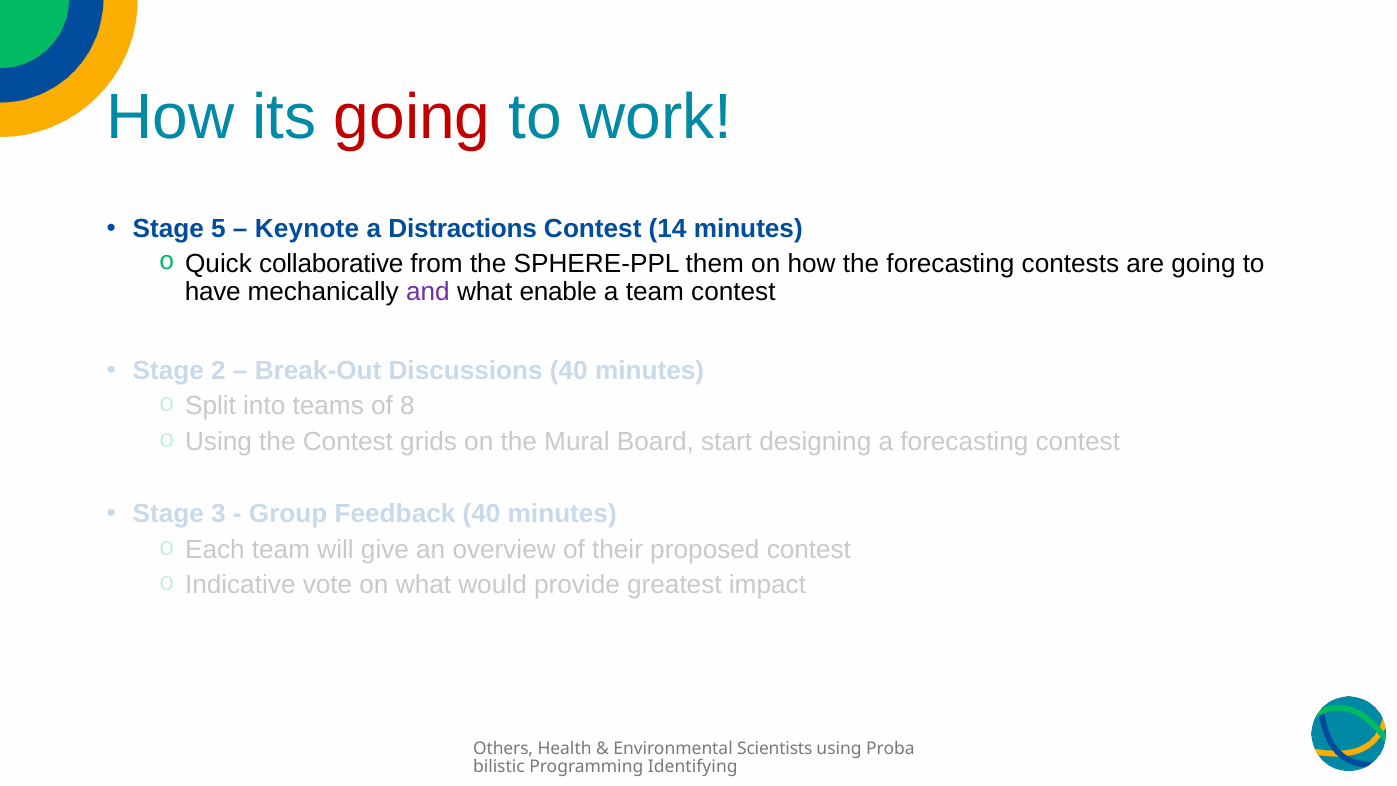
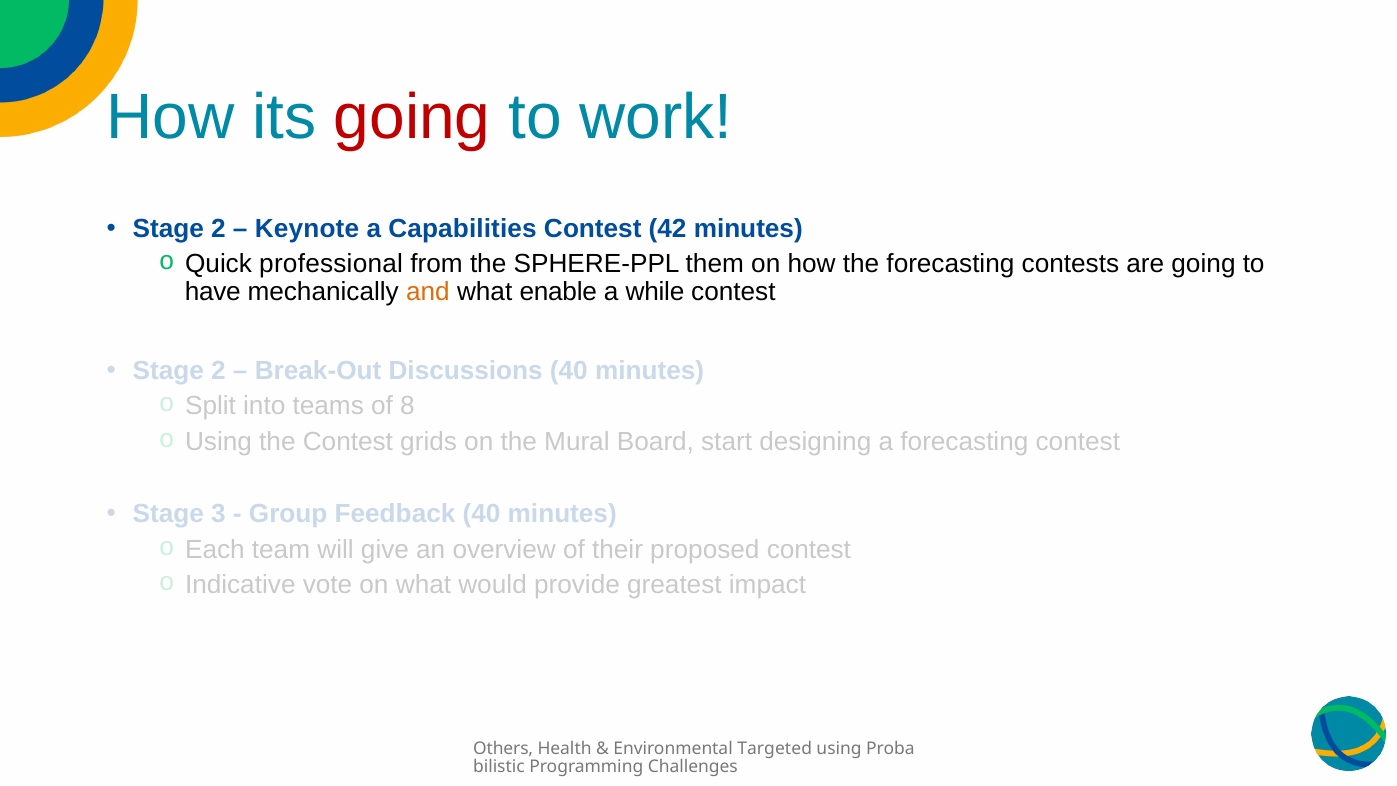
5 at (218, 228): 5 -> 2
Distractions: Distractions -> Capabilities
14: 14 -> 42
collaborative: collaborative -> professional
and colour: purple -> orange
a team: team -> while
Scientists: Scientists -> Targeted
Identifying: Identifying -> Challenges
